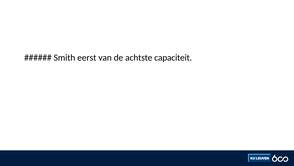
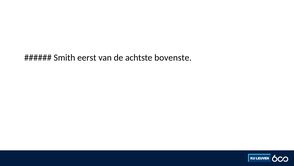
capaciteit: capaciteit -> bovenste
